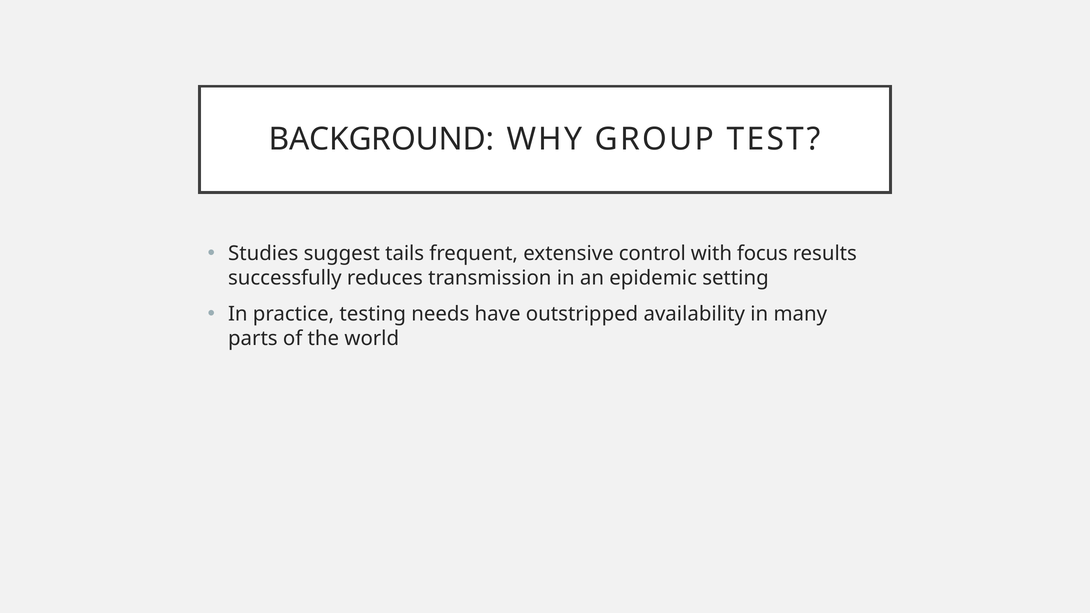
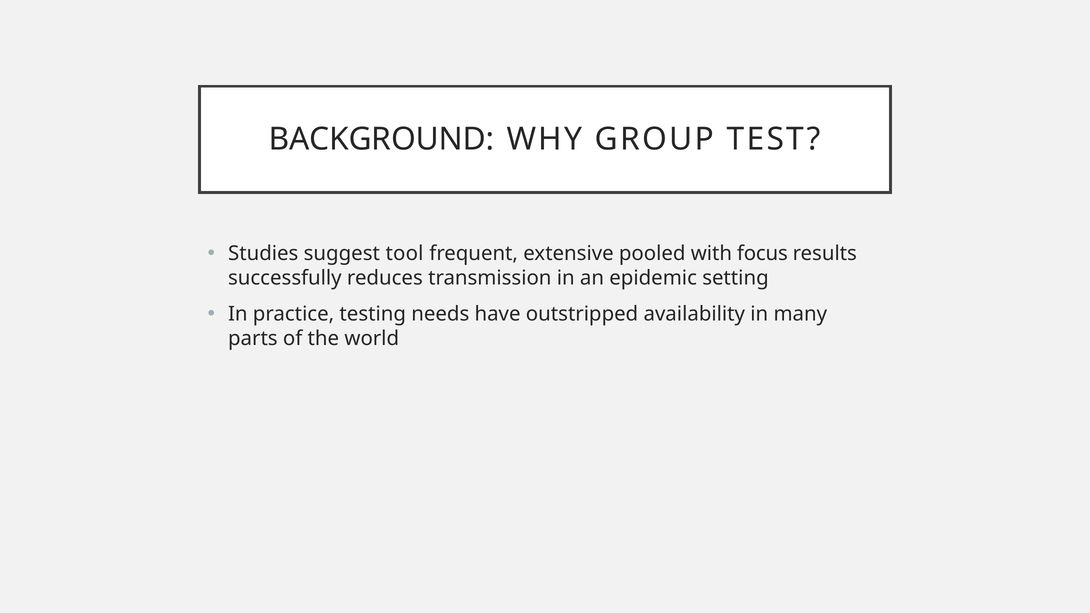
tails: tails -> tool
control: control -> pooled
